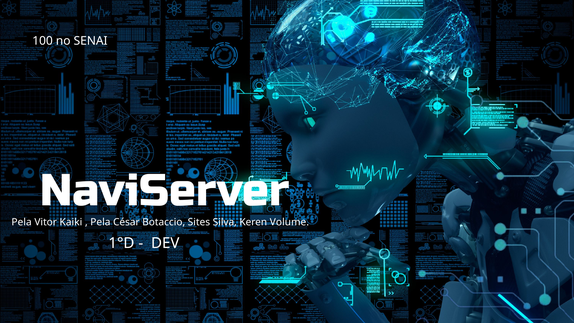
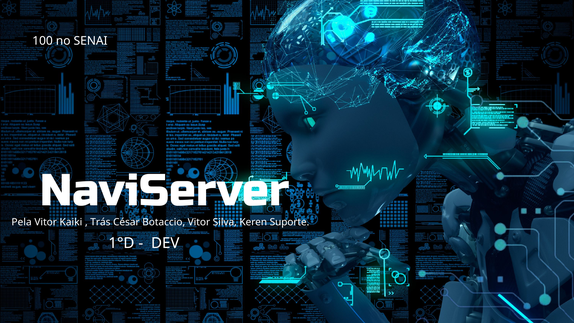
Pela at (100, 222): Pela -> Trás
Botaccio Sites: Sites -> Vitor
Volume: Volume -> Suporte
